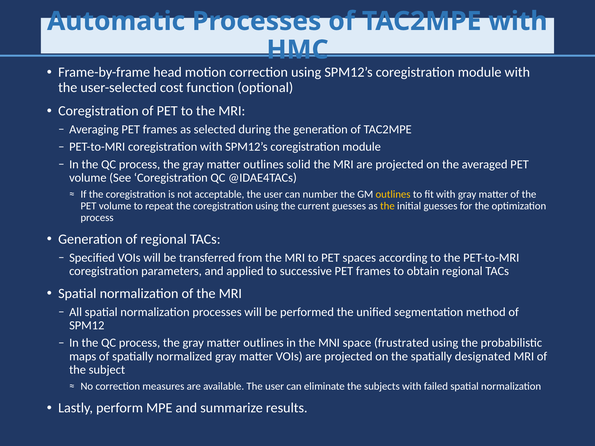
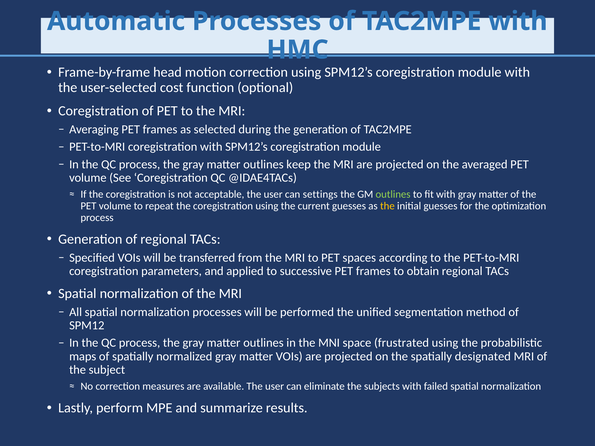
solid: solid -> keep
number: number -> settings
outlines at (393, 195) colour: yellow -> light green
